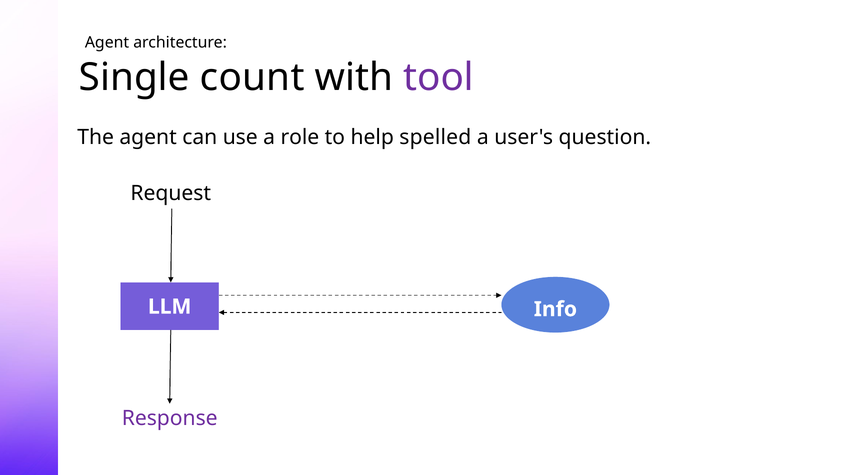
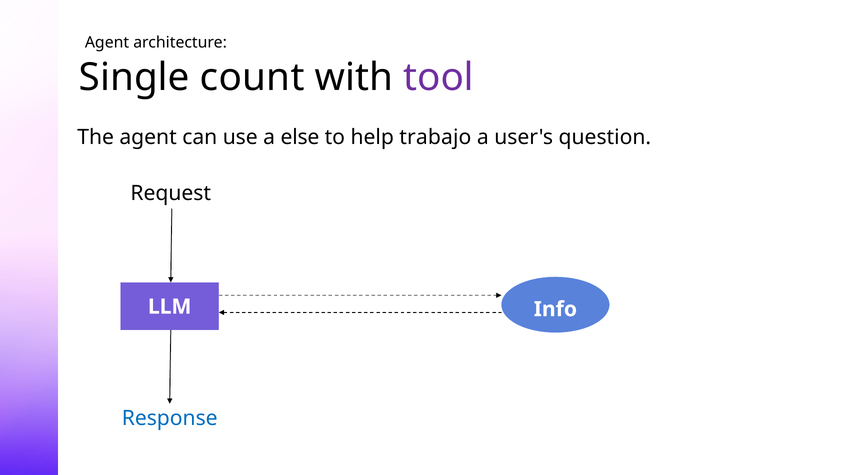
role: role -> else
spelled: spelled -> trabajo
Response colour: purple -> blue
